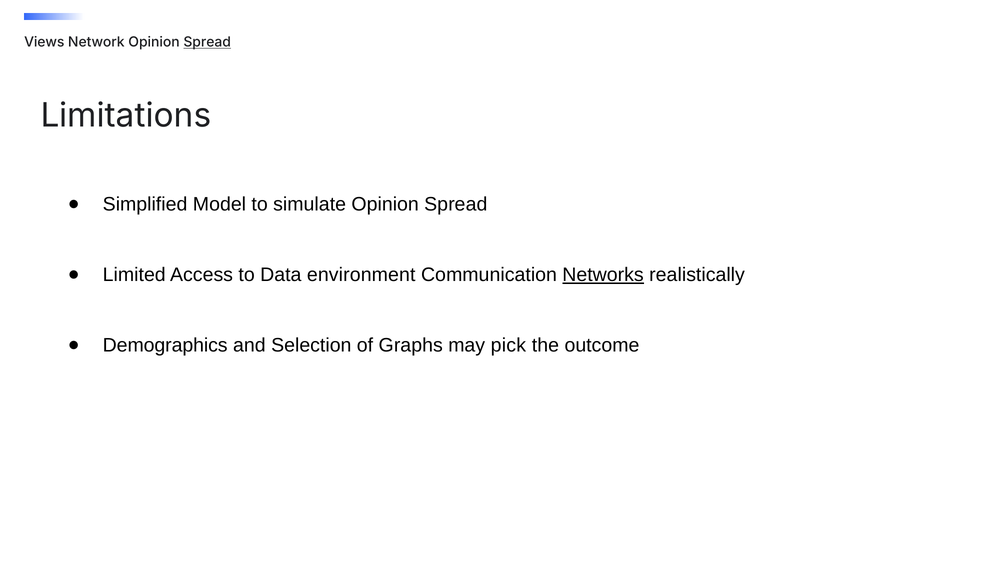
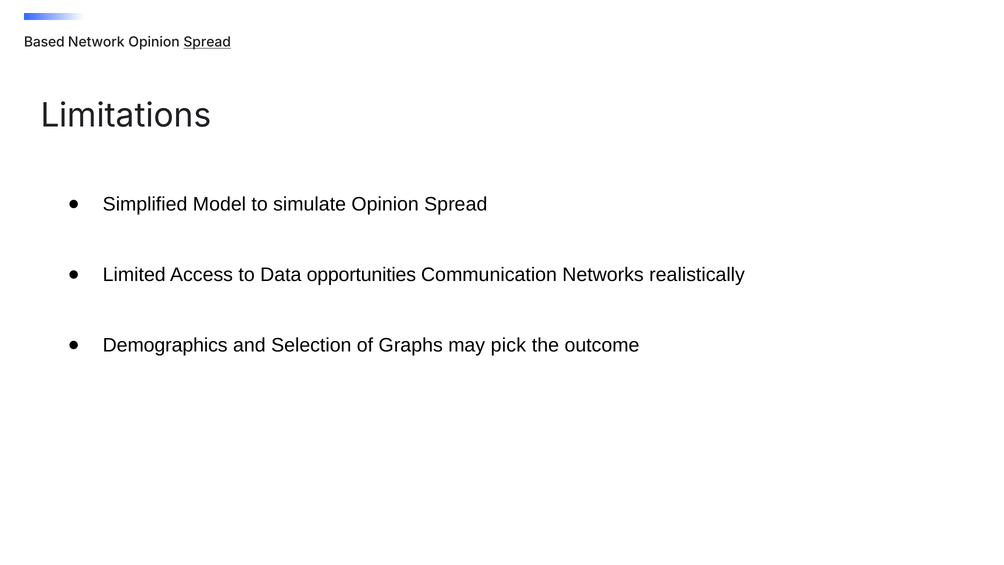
Views: Views -> Based
environment: environment -> opportunities
Networks underline: present -> none
